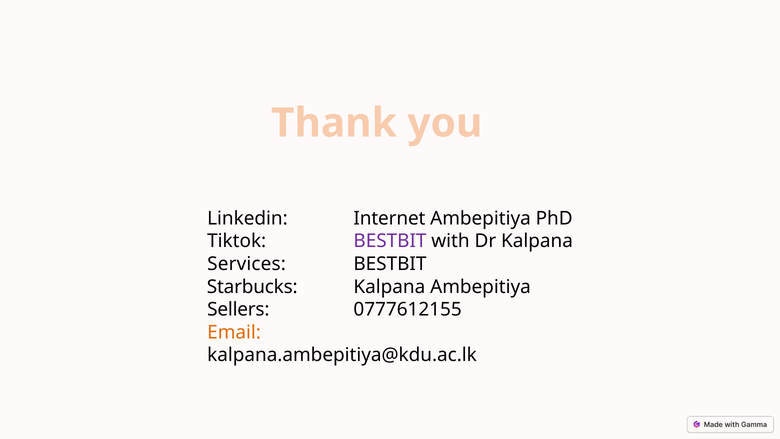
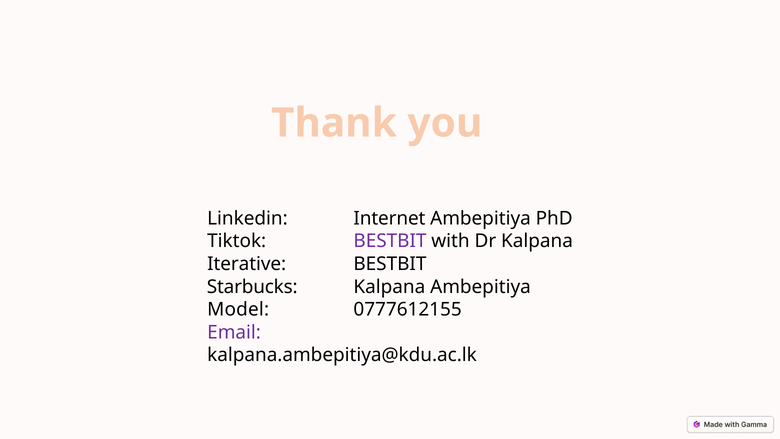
Services: Services -> Iterative
Sellers: Sellers -> Model
Email colour: orange -> purple
